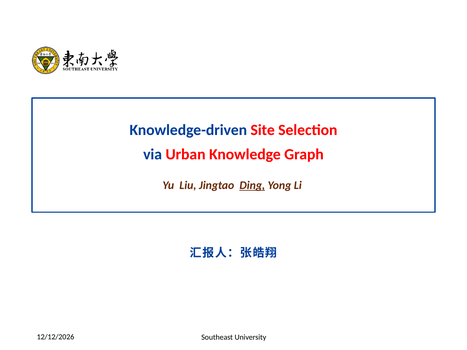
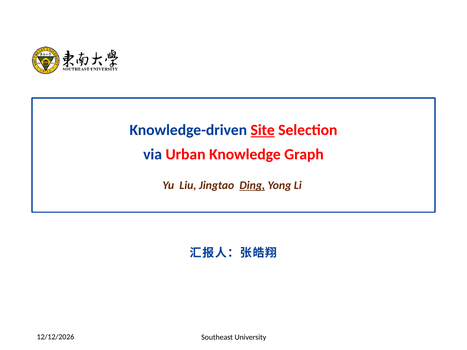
Site underline: none -> present
